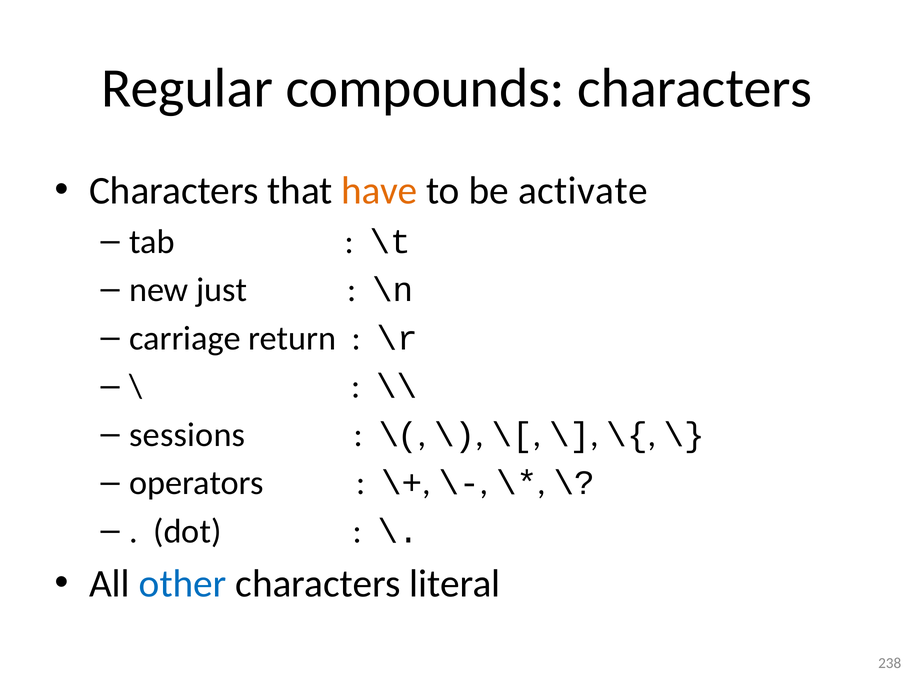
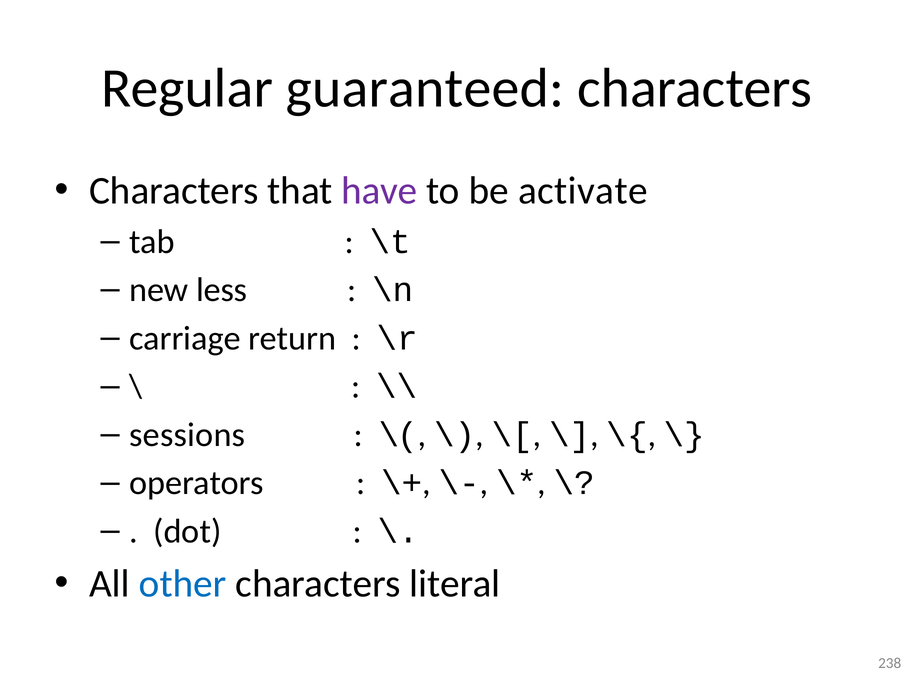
compounds: compounds -> guaranteed
have colour: orange -> purple
just: just -> less
